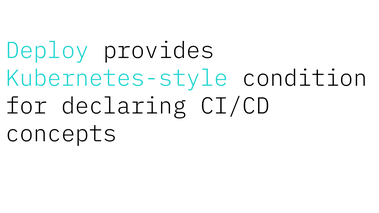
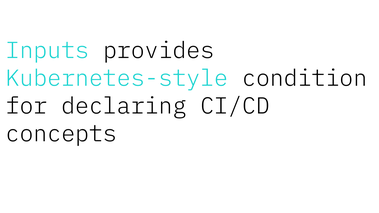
Deploy: Deploy -> Inputs
